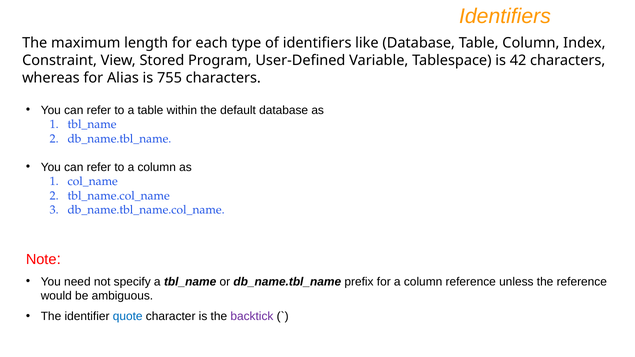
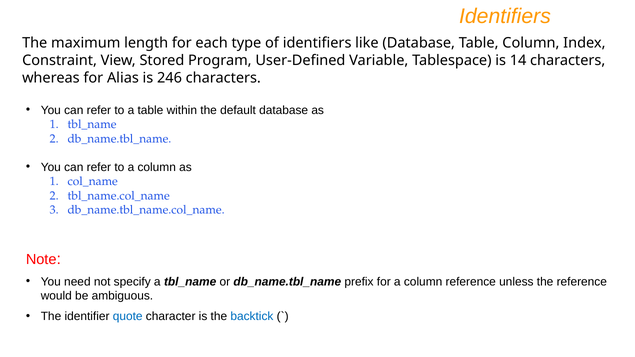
42: 42 -> 14
755: 755 -> 246
backtick colour: purple -> blue
